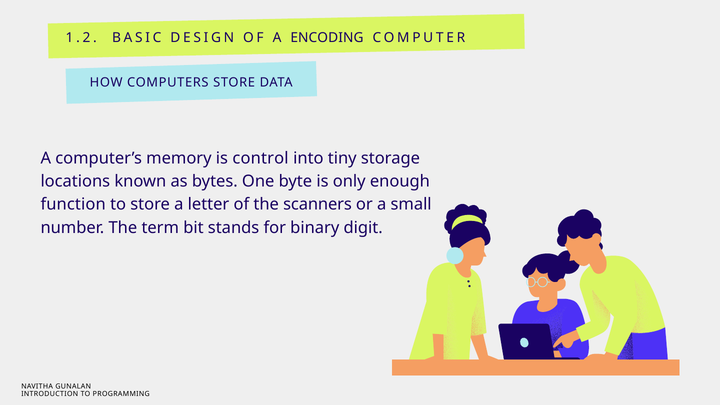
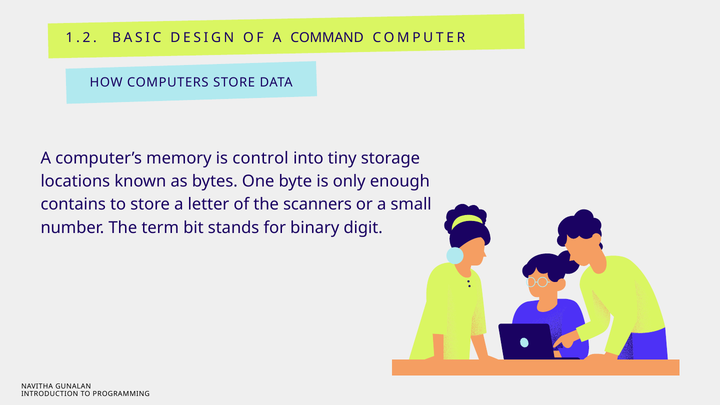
ENCODING: ENCODING -> COMMAND
function: function -> contains
